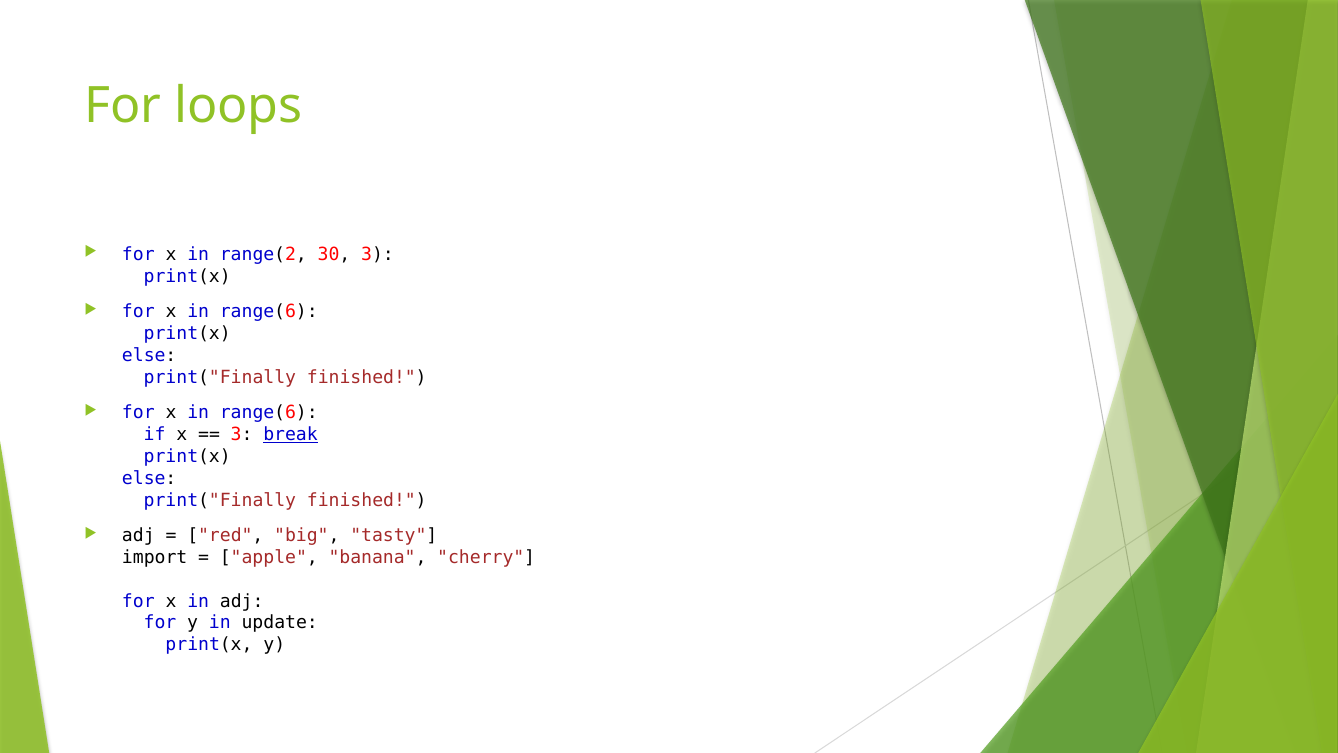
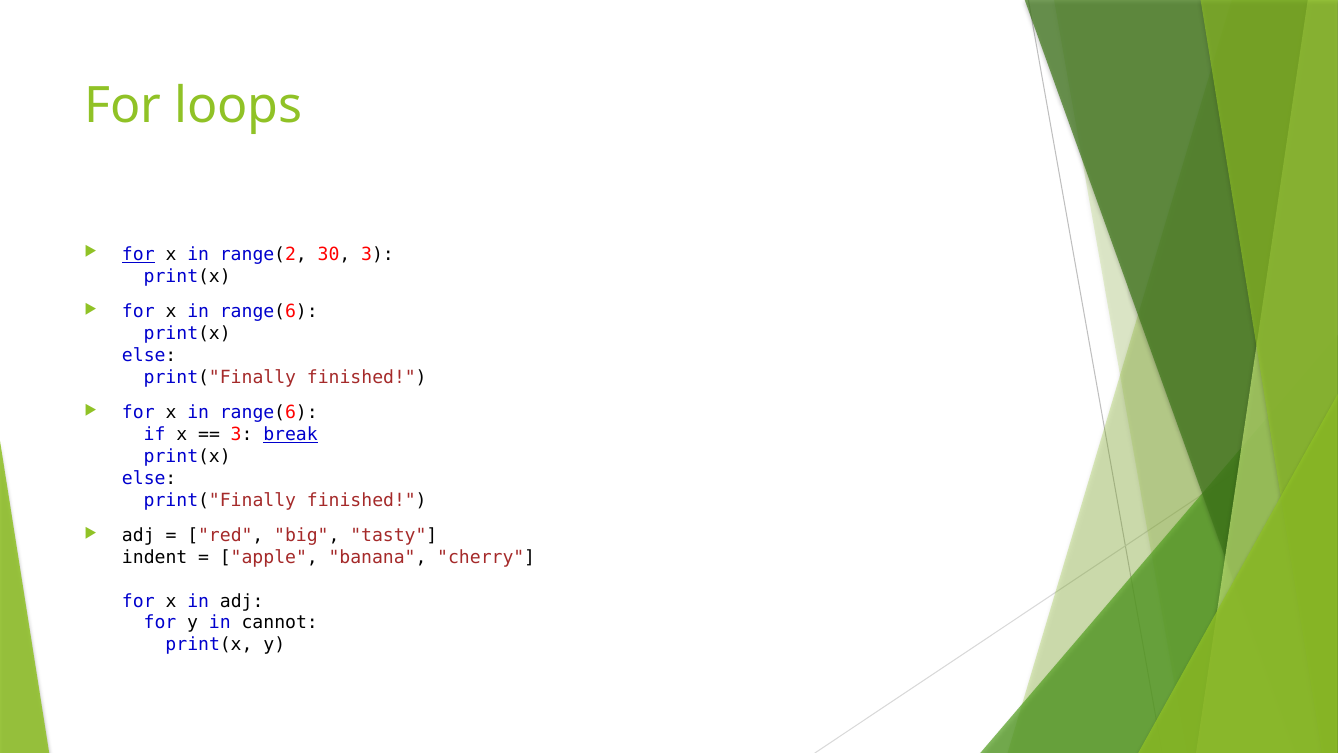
for at (138, 254) underline: none -> present
import: import -> indent
update: update -> cannot
